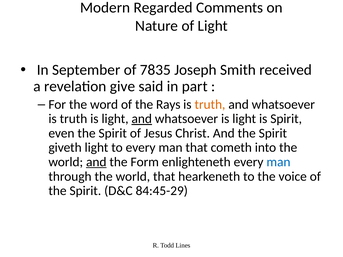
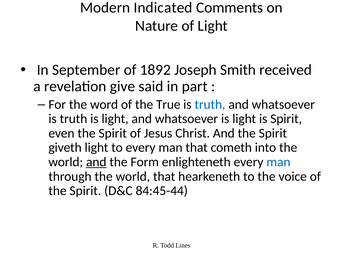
Regarded: Regarded -> Indicated
7835: 7835 -> 1892
Rays: Rays -> True
truth at (210, 104) colour: orange -> blue
and at (142, 119) underline: present -> none
84:45-29: 84:45-29 -> 84:45-44
